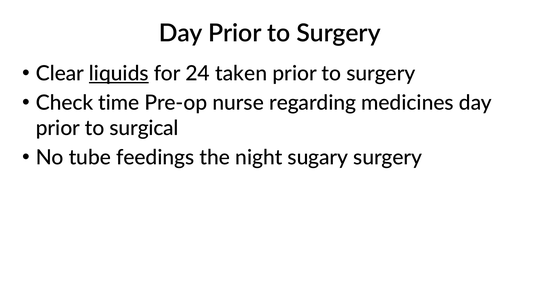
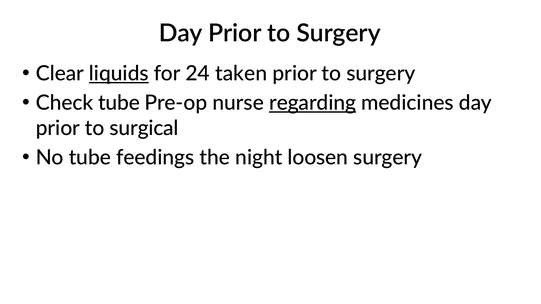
Check time: time -> tube
regarding underline: none -> present
sugary: sugary -> loosen
